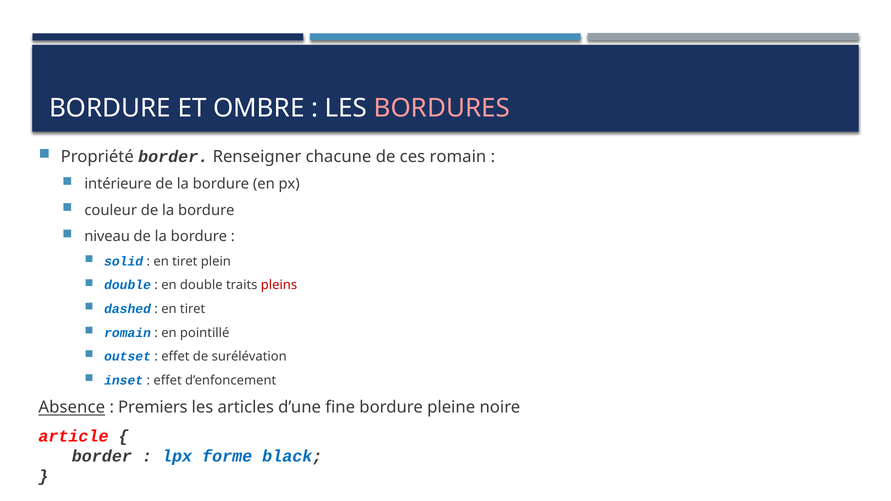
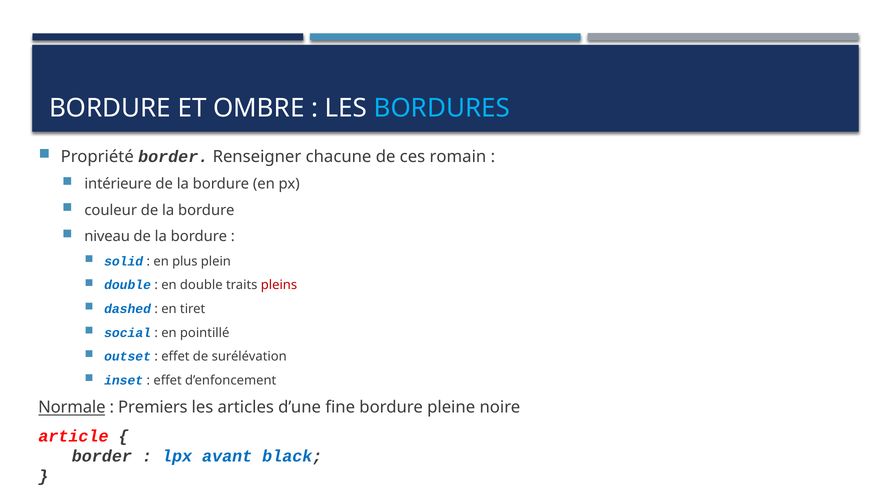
BORDURES colour: pink -> light blue
tiret at (185, 261): tiret -> plus
romain at (128, 333): romain -> social
Absence: Absence -> Normale
forme: forme -> avant
